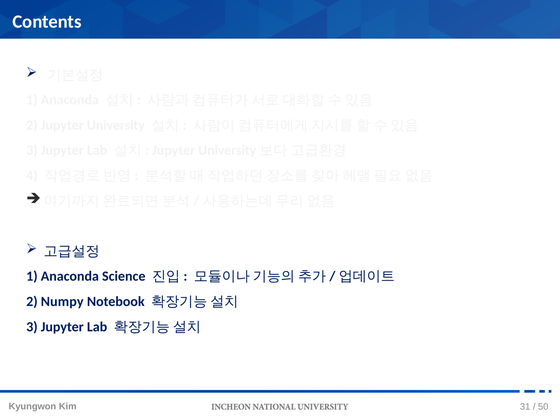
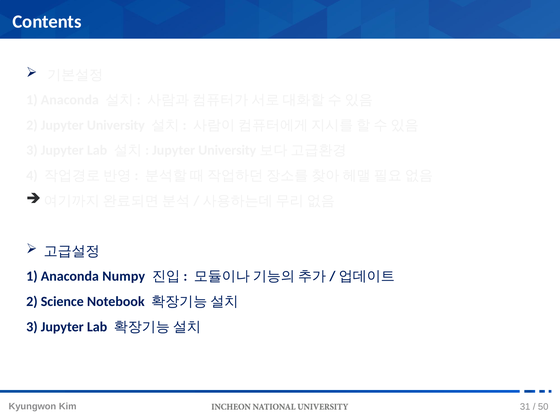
Science: Science -> Numpy
Numpy: Numpy -> Science
